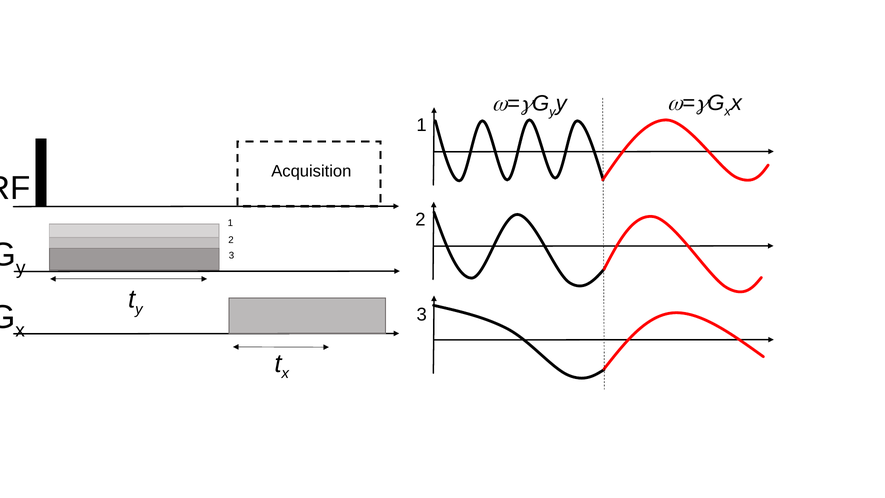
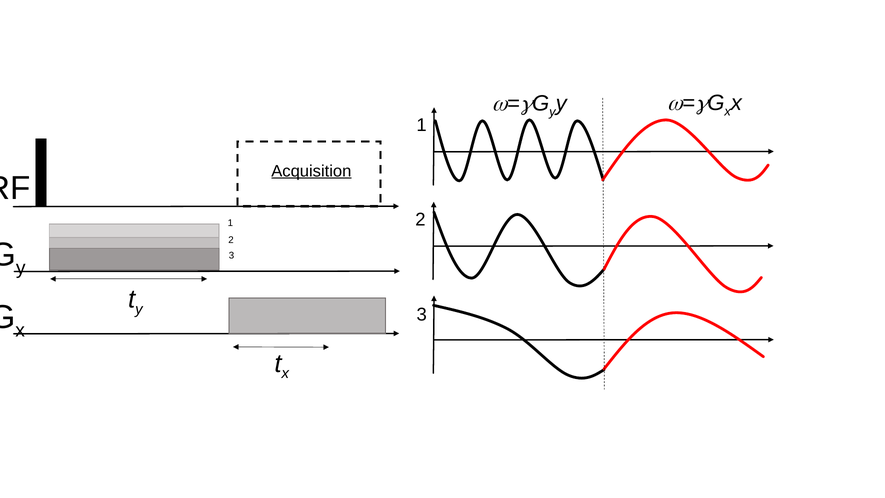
Acquisition underline: none -> present
